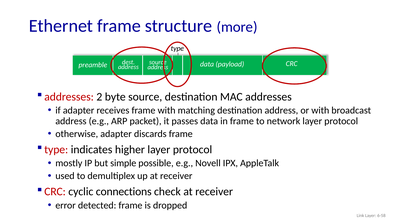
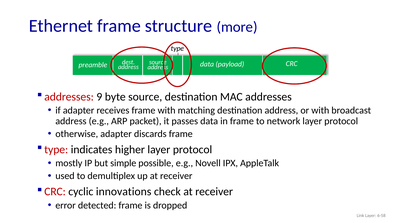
2: 2 -> 9
connections: connections -> innovations
